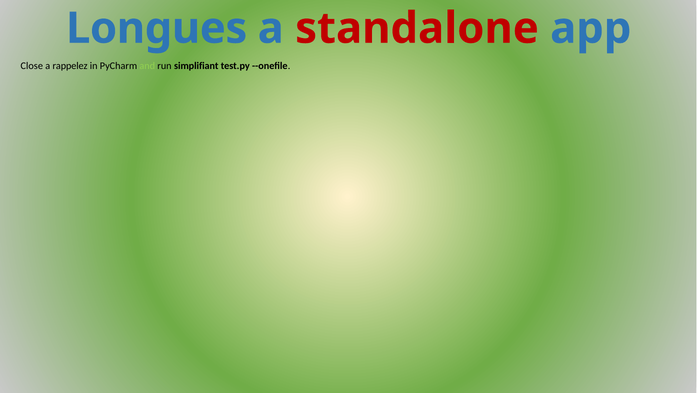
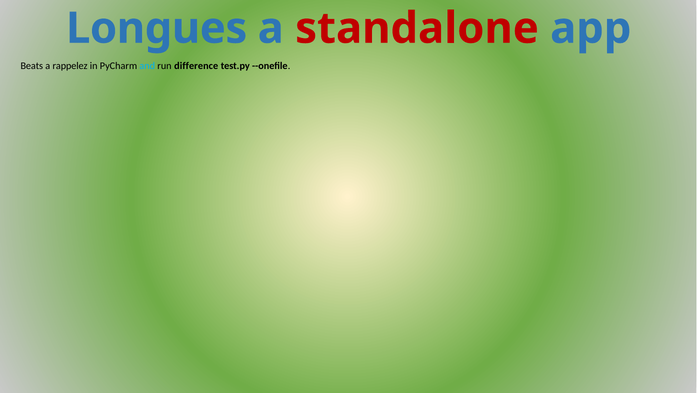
Close: Close -> Beats
and colour: light green -> light blue
simplifiant: simplifiant -> difference
